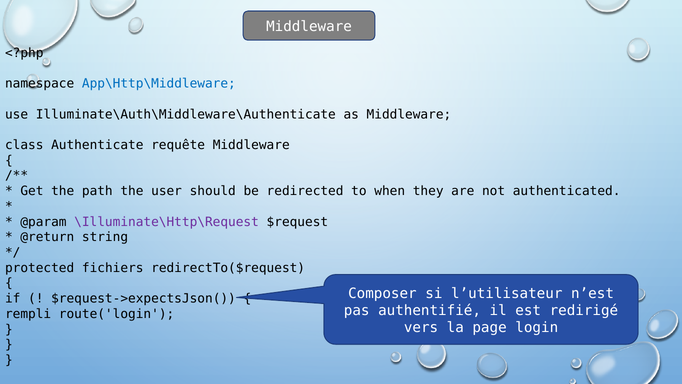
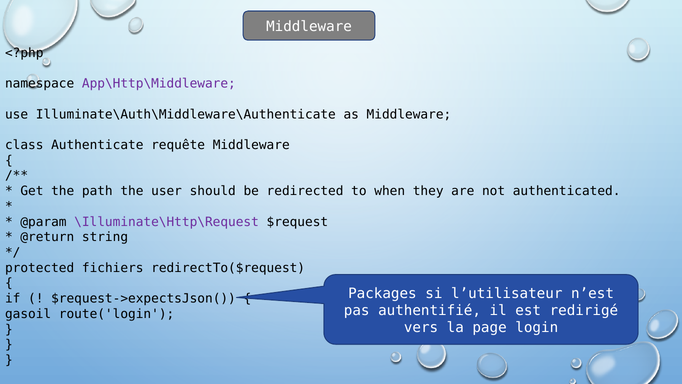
App\Http\Middleware colour: blue -> purple
Composer: Composer -> Packages
rempli: rempli -> gasoil
